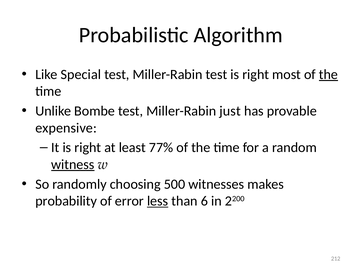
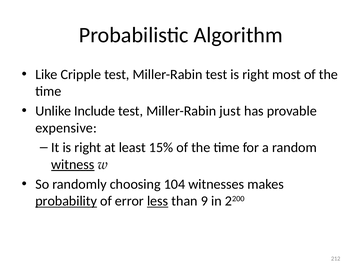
Special: Special -> Cripple
the at (328, 75) underline: present -> none
Bombe: Bombe -> Include
77%: 77% -> 15%
500: 500 -> 104
probability underline: none -> present
6: 6 -> 9
